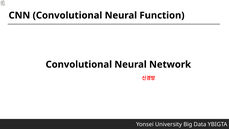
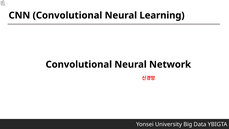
Function: Function -> Learning
